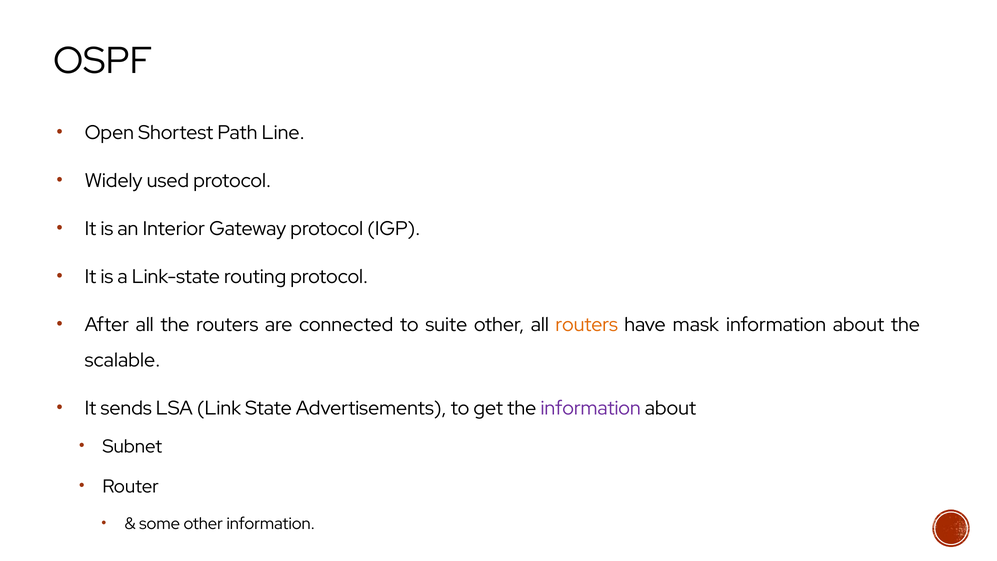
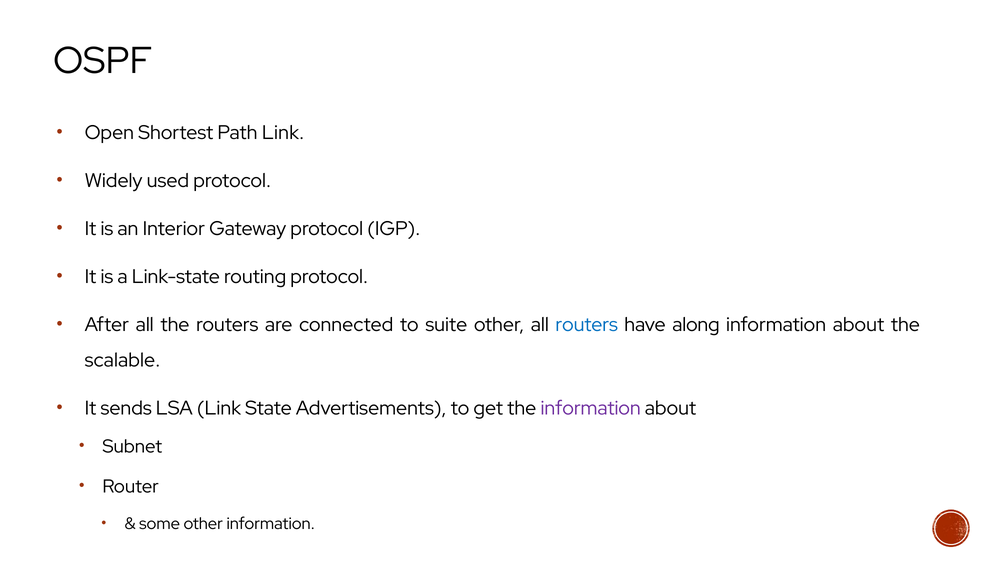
Path Line: Line -> Link
routers at (587, 325) colour: orange -> blue
mask: mask -> along
